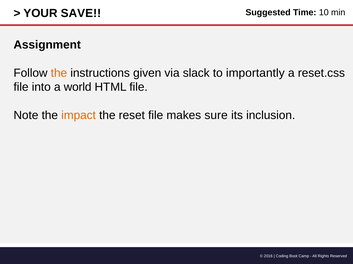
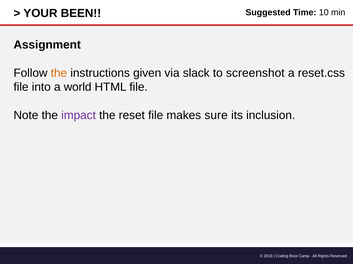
SAVE: SAVE -> BEEN
importantly: importantly -> screenshot
impact colour: orange -> purple
